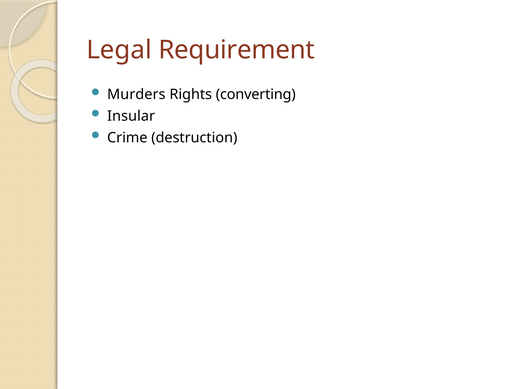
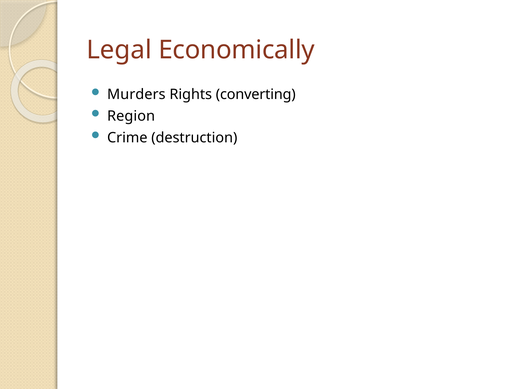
Requirement: Requirement -> Economically
Insular: Insular -> Region
